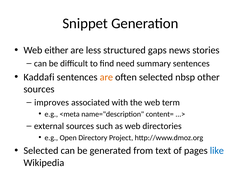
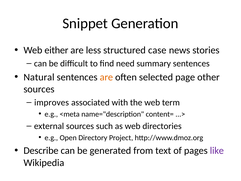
gaps: gaps -> case
Kaddafi: Kaddafi -> Natural
nbsp: nbsp -> page
Selected at (41, 150): Selected -> Describe
like colour: blue -> purple
